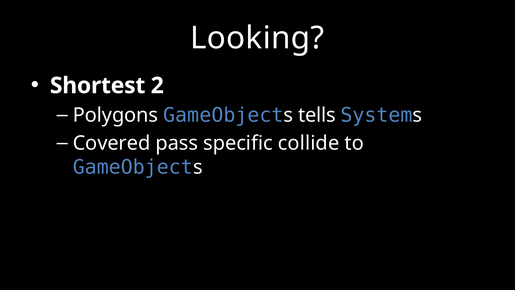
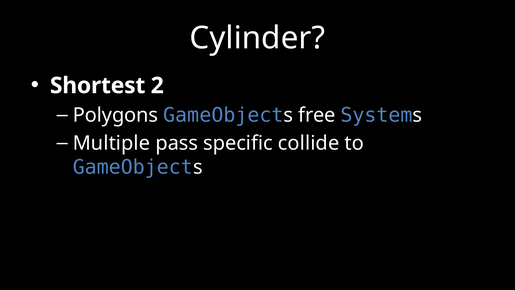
Looking: Looking -> Cylinder
tells: tells -> free
Covered: Covered -> Multiple
